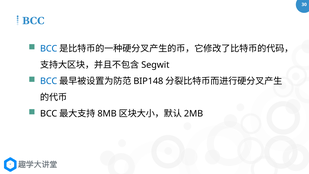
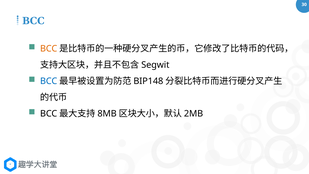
BCC at (49, 49) colour: blue -> orange
